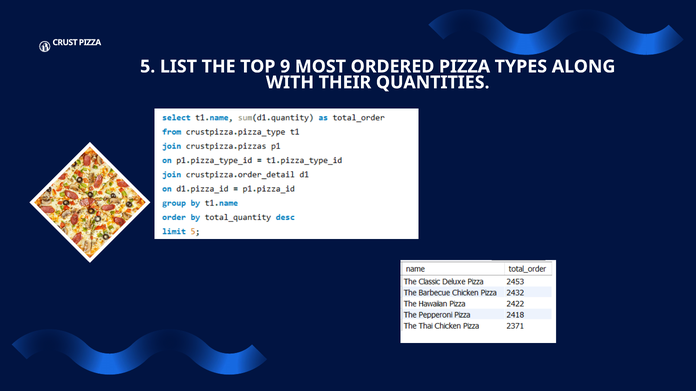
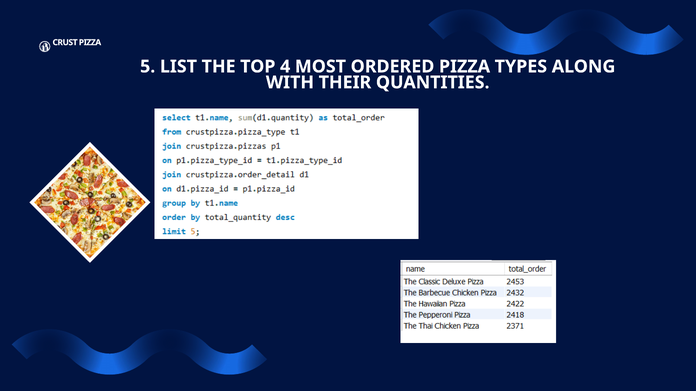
9: 9 -> 4
